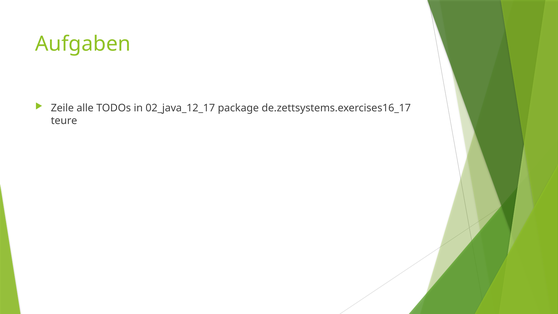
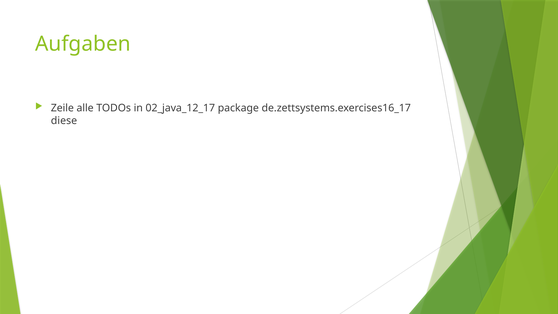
teure: teure -> diese
